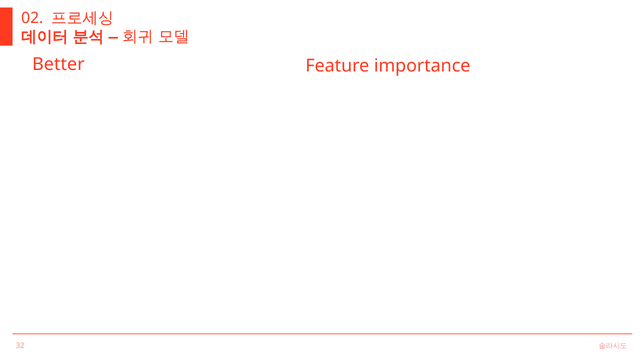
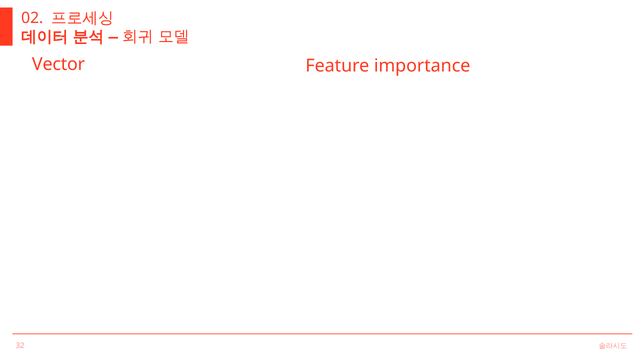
Better: Better -> Vector
